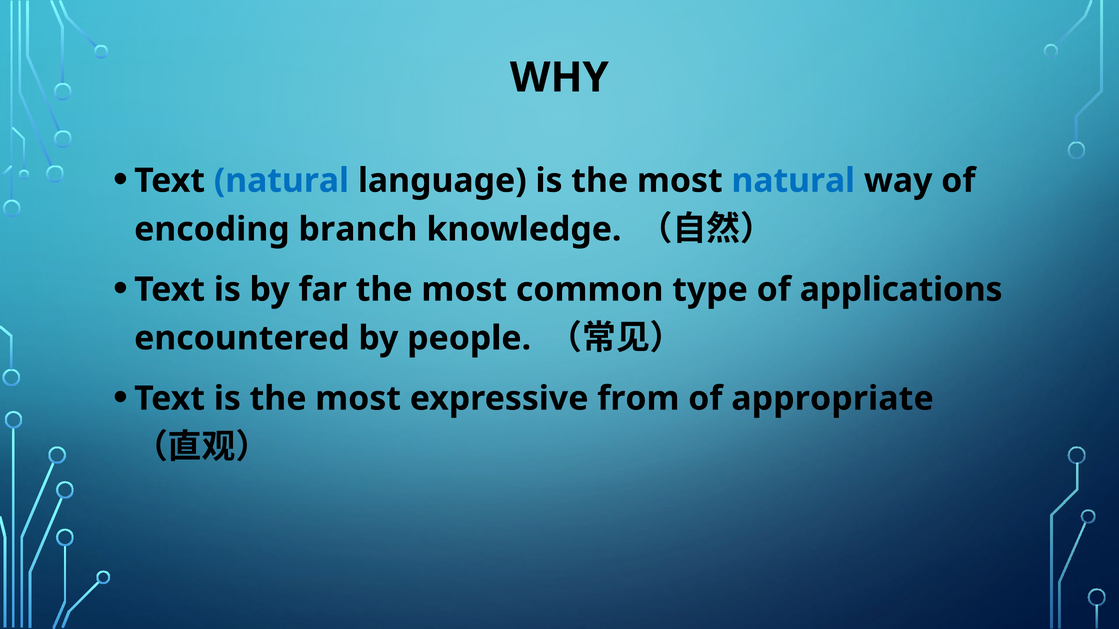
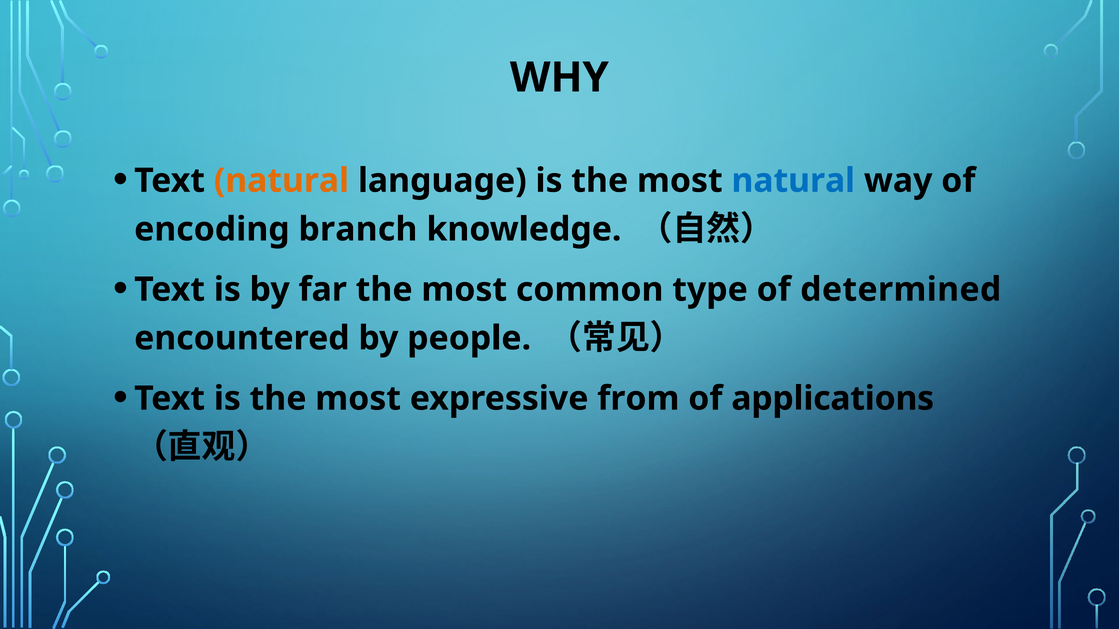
natural at (281, 181) colour: blue -> orange
applications: applications -> determined
appropriate: appropriate -> applications
